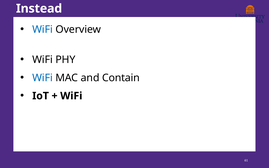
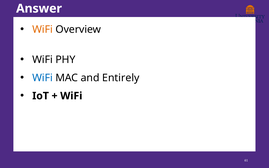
Instead: Instead -> Answer
WiFi at (42, 29) colour: blue -> orange
Contain: Contain -> Entirely
